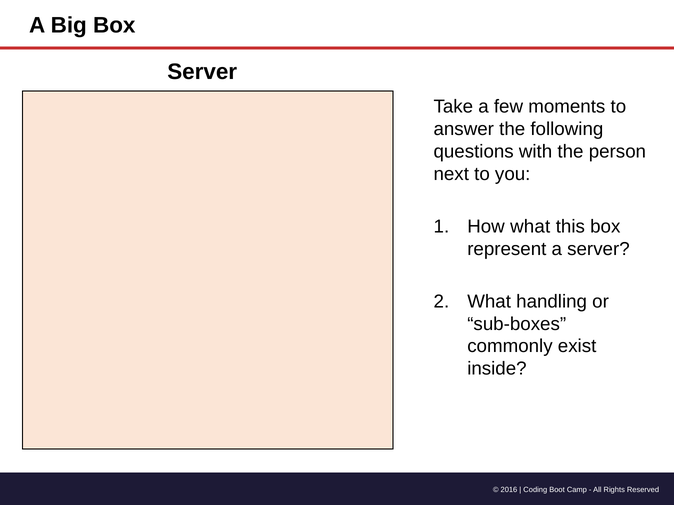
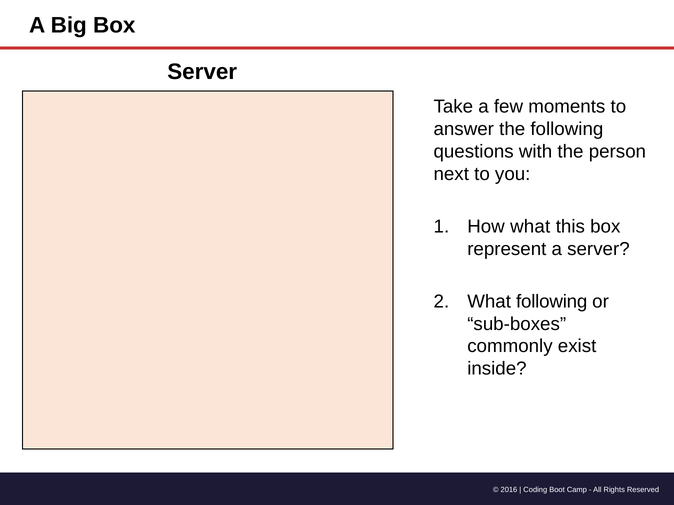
What handling: handling -> following
